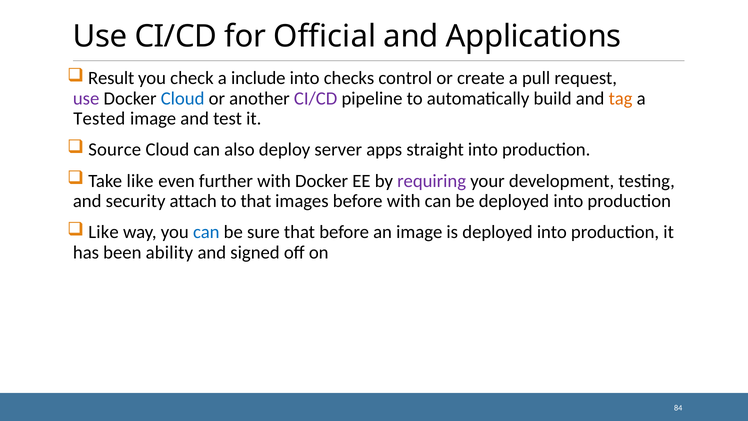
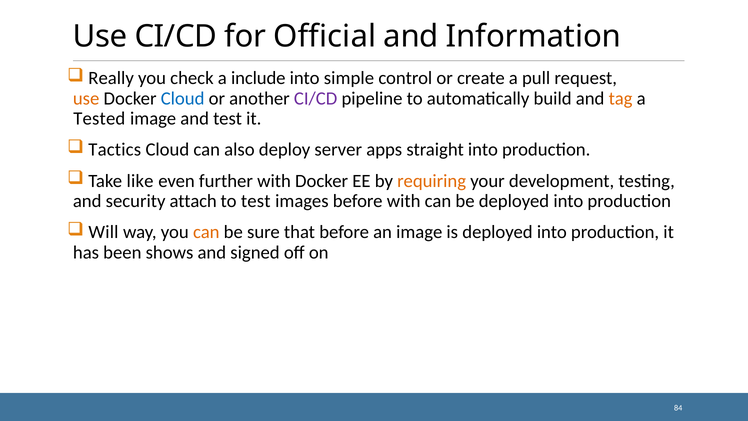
Applications: Applications -> Information
Result: Result -> Really
checks: checks -> simple
use at (86, 98) colour: purple -> orange
Source: Source -> Tactics
requiring colour: purple -> orange
to that: that -> test
Like at (104, 232): Like -> Will
can at (206, 232) colour: blue -> orange
ability: ability -> shows
